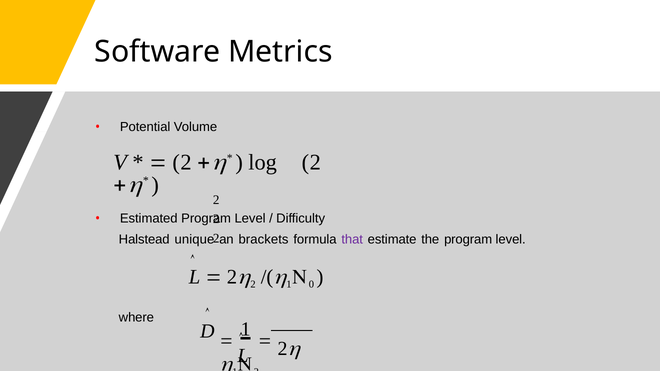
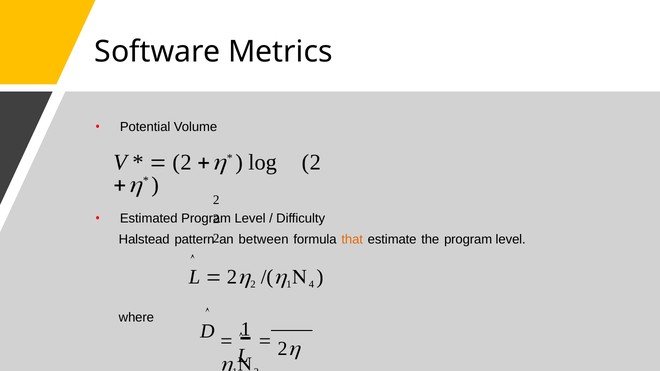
unique: unique -> pattern
brackets: brackets -> between
that colour: purple -> orange
0: 0 -> 4
